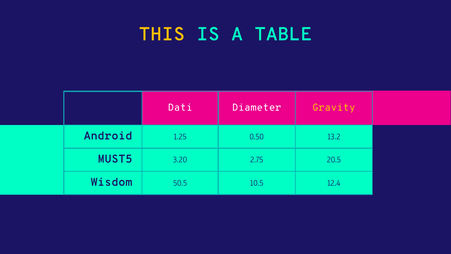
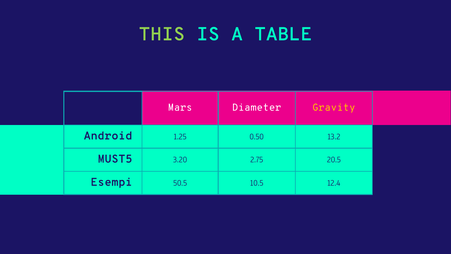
THIS colour: yellow -> light green
Dati: Dati -> Mars
Wisdom: Wisdom -> Esempi
